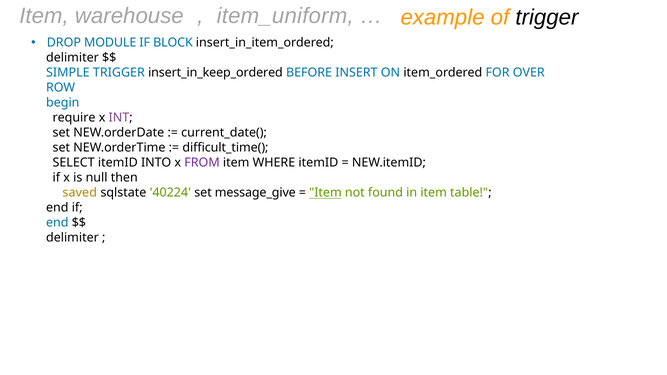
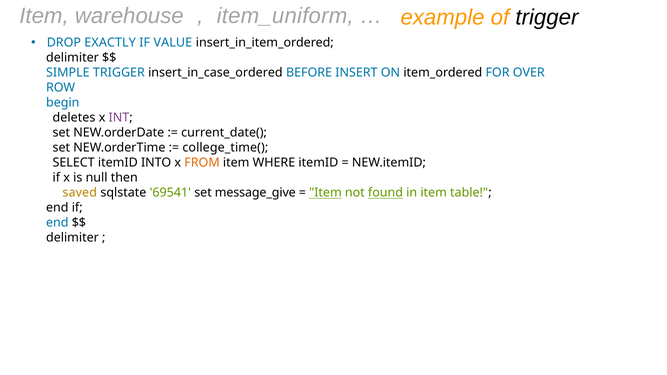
MODULE: MODULE -> EXACTLY
BLOCK: BLOCK -> VALUE
insert_in_keep_ordered: insert_in_keep_ordered -> insert_in_case_ordered
require: require -> deletes
difficult_time(: difficult_time( -> college_time(
FROM colour: purple -> orange
40224: 40224 -> 69541
found underline: none -> present
